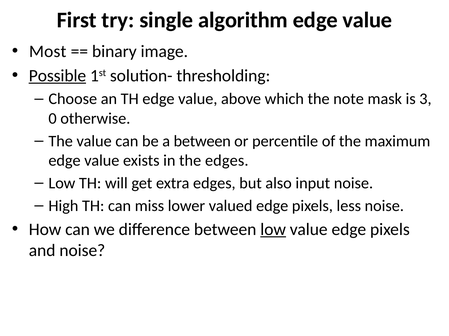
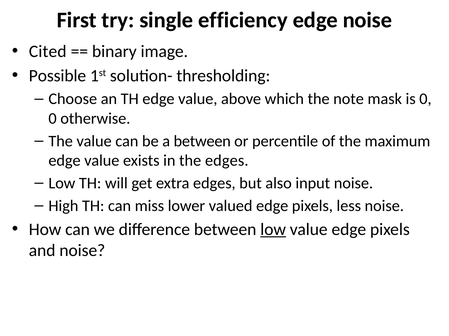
algorithm: algorithm -> efficiency
value at (367, 20): value -> noise
Most: Most -> Cited
Possible underline: present -> none
is 3: 3 -> 0
